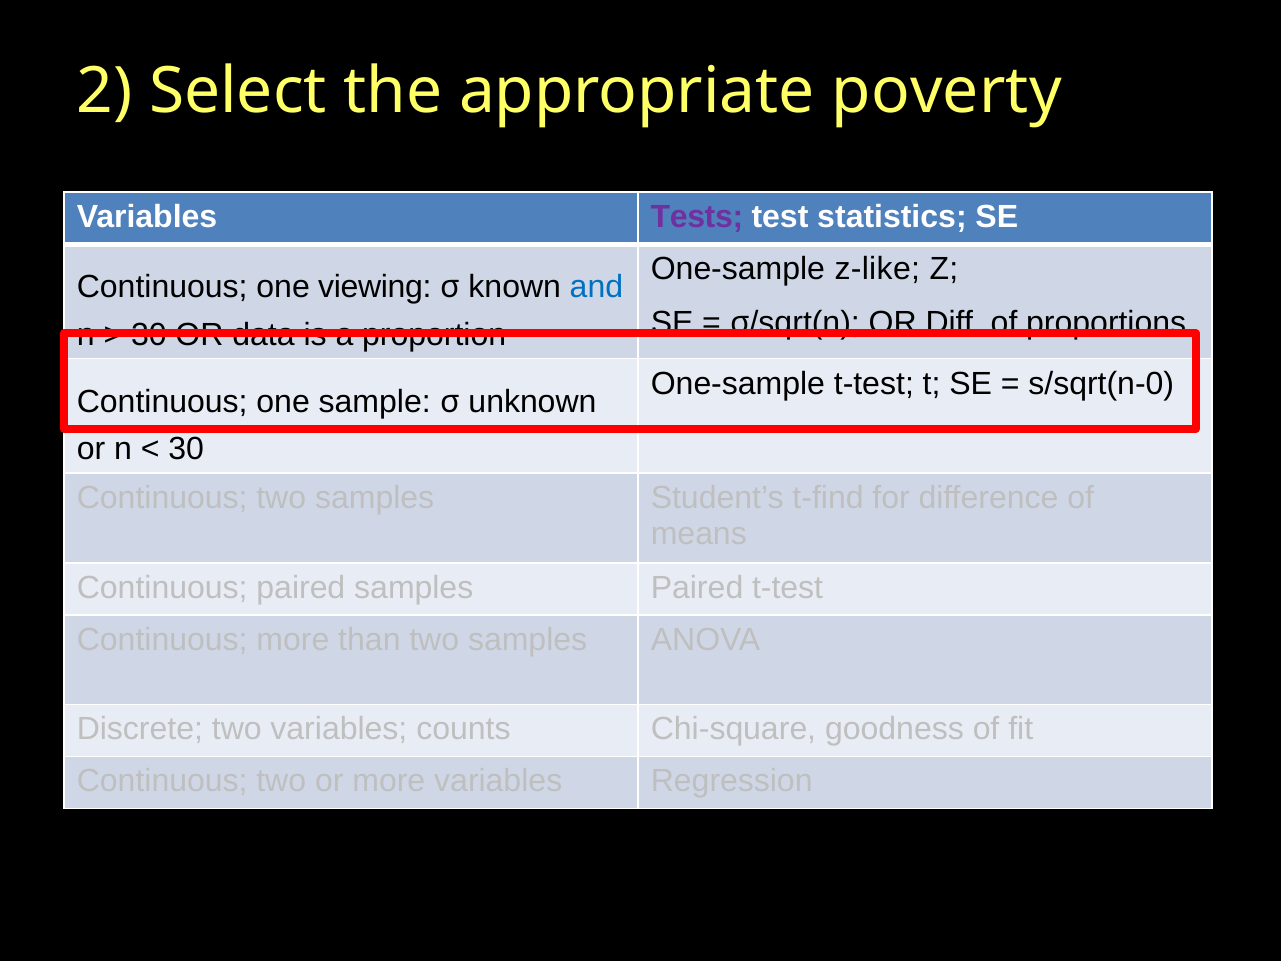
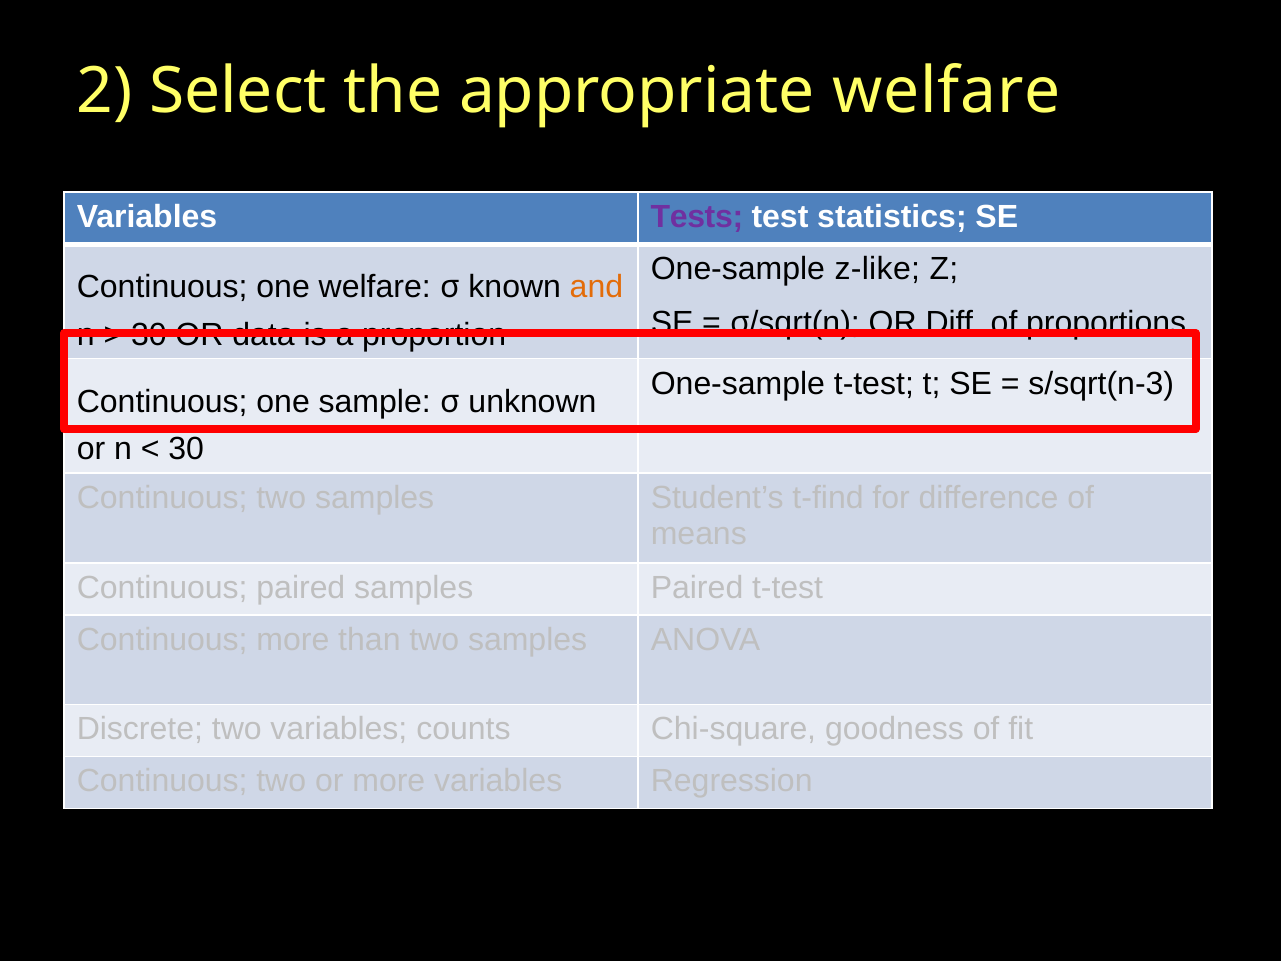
appropriate poverty: poverty -> welfare
one viewing: viewing -> welfare
and colour: blue -> orange
s/sqrt(n-0: s/sqrt(n-0 -> s/sqrt(n-3
